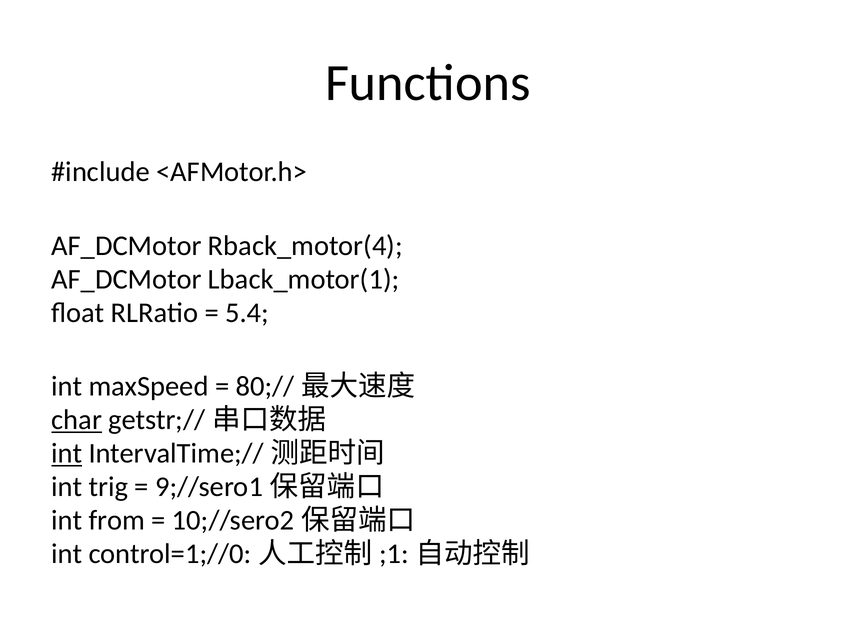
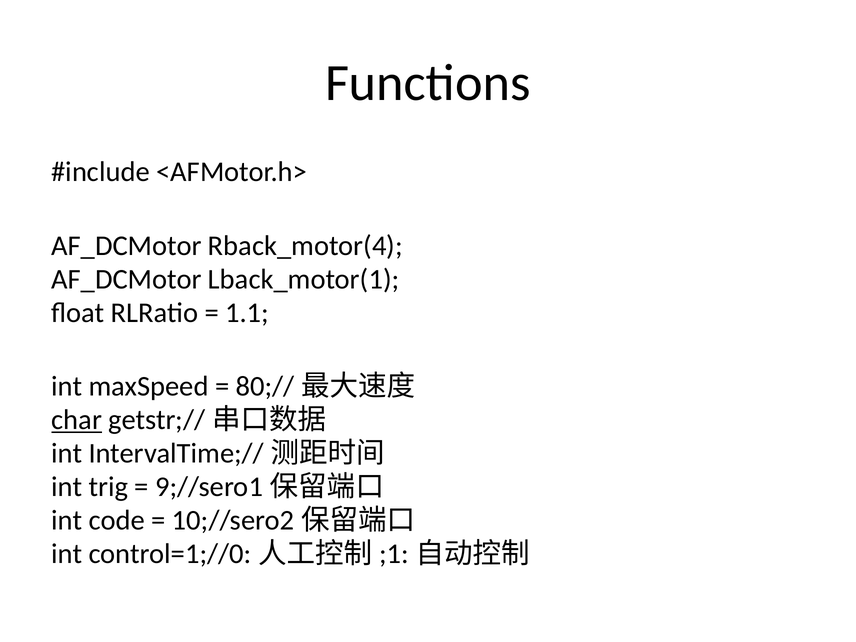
5.4: 5.4 -> 1.1
int at (67, 453) underline: present -> none
from: from -> code
